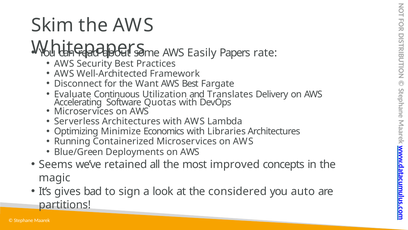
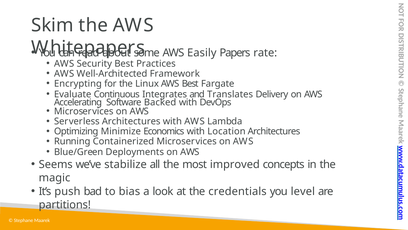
Disconnect: Disconnect -> Encrypting
Want: Want -> Linux
Utilization: Utilization -> Integrates
Quotas: Quotas -> Backed
Libraries: Libraries -> Location
retained: retained -> stabilize
gives: gives -> push
sign: sign -> bias
considered: considered -> credentials
auto: auto -> level
